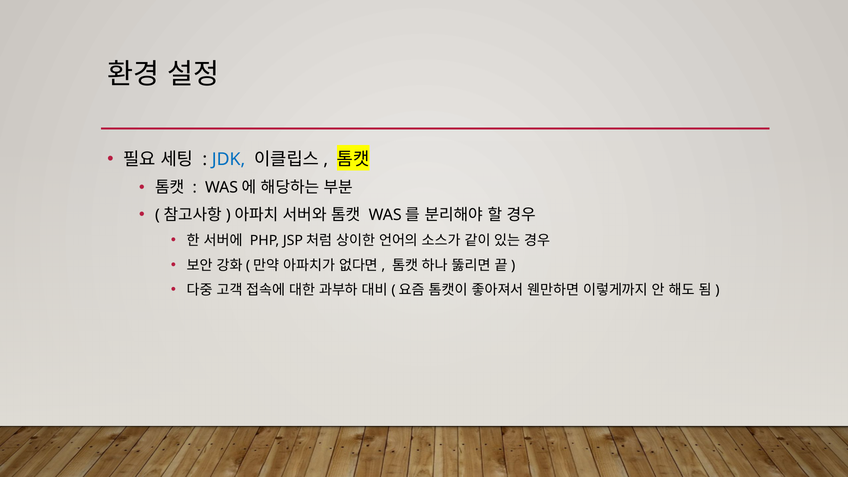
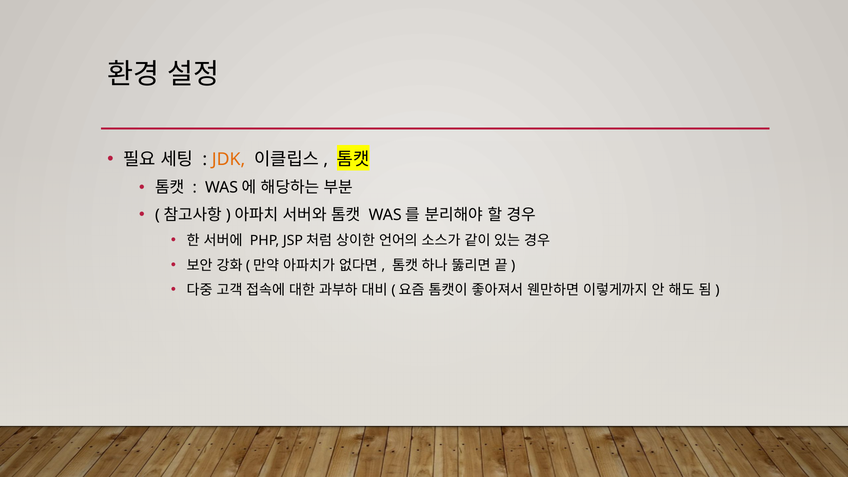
JDK colour: blue -> orange
